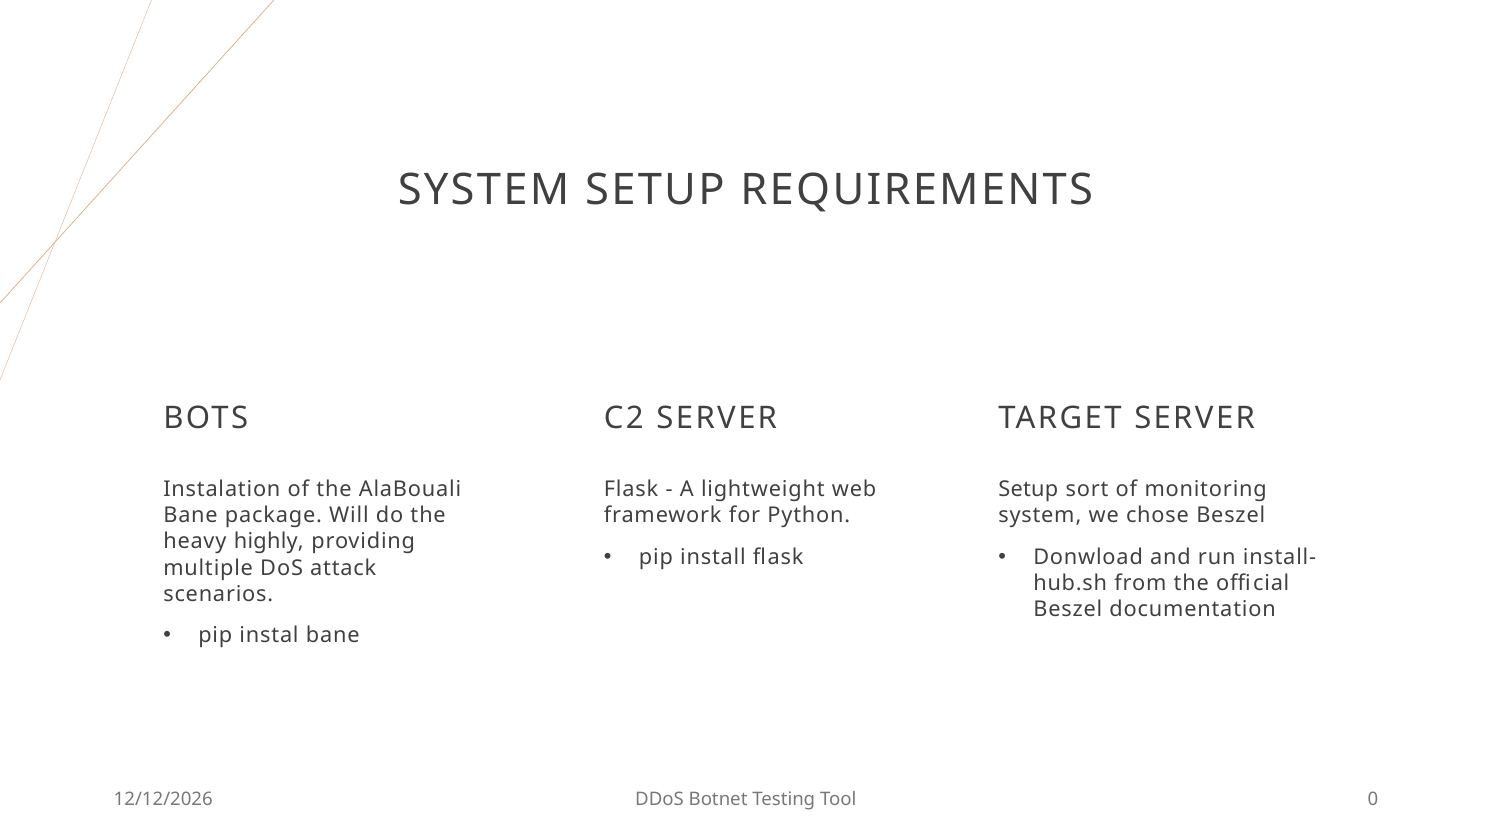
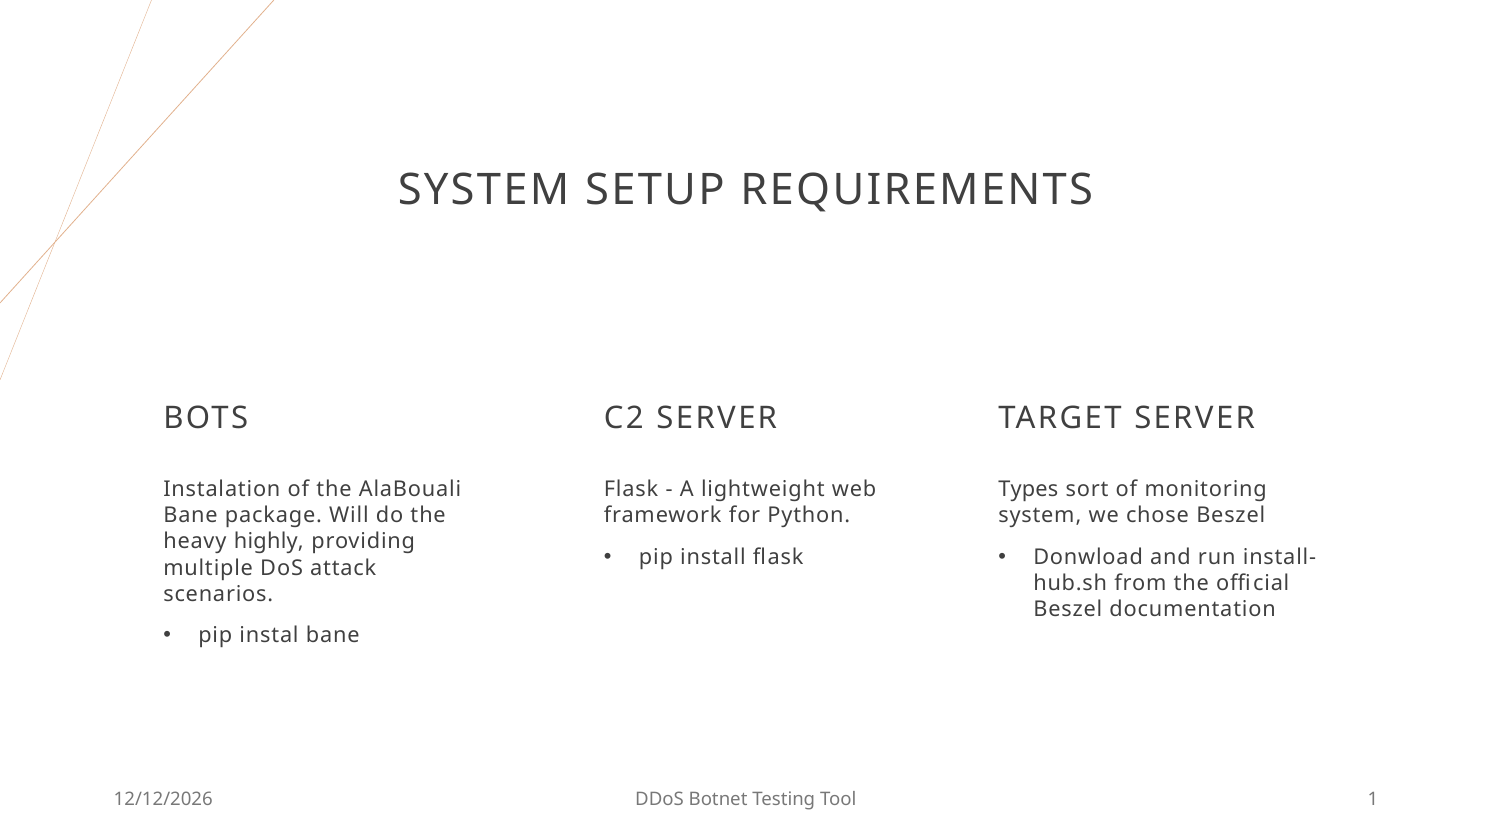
Setup at (1028, 489): Setup -> Types
0: 0 -> 1
